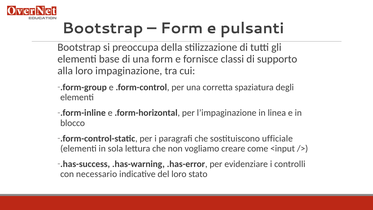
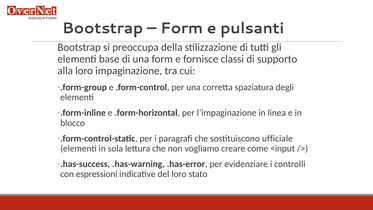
necessario: necessario -> espressioni
